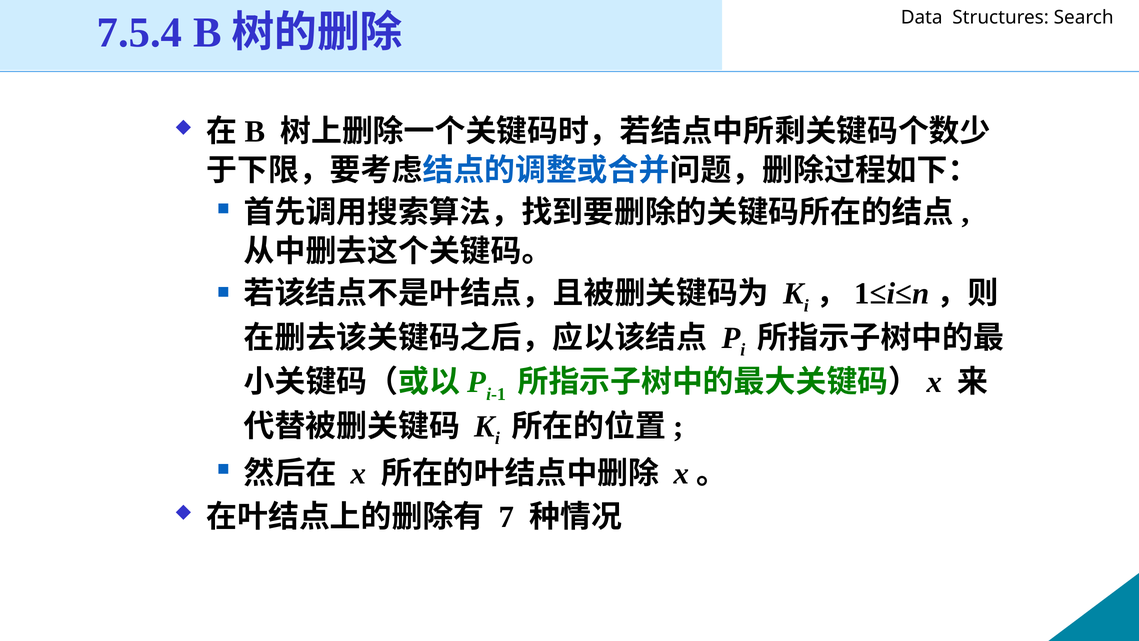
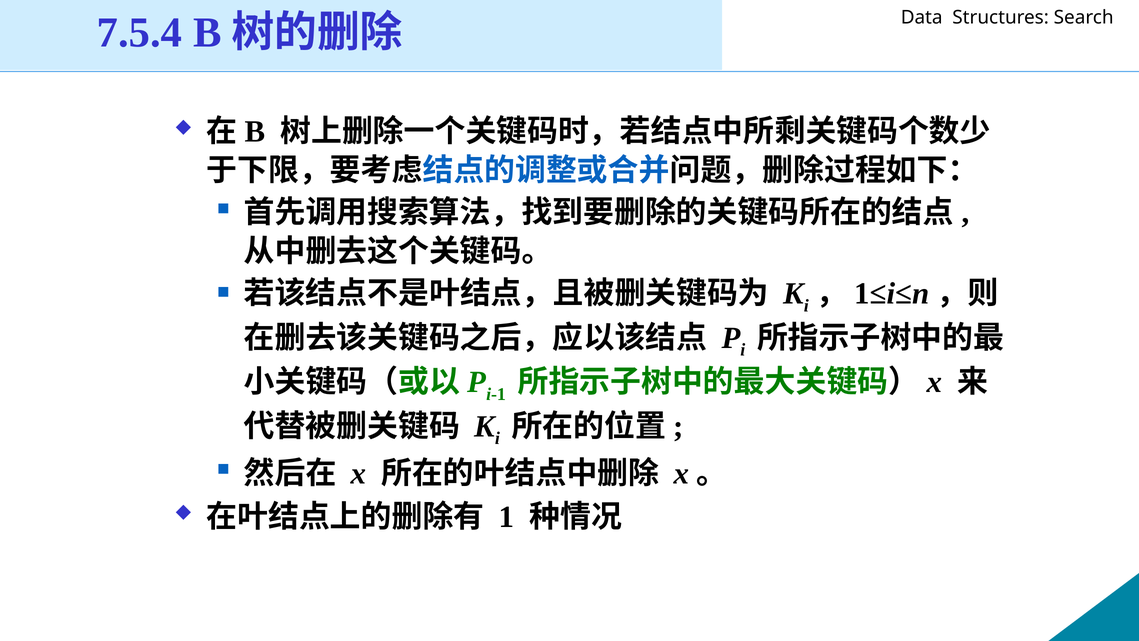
7: 7 -> 1
